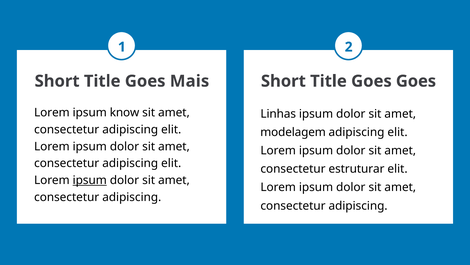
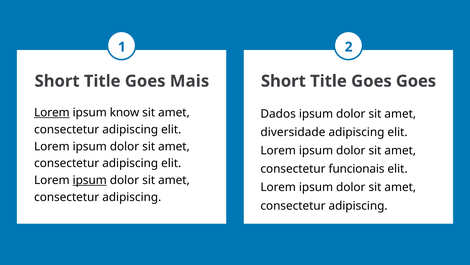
Lorem at (52, 112) underline: none -> present
Linhas: Linhas -> Dados
modelagem: modelagem -> diversidade
estruturar: estruturar -> funcionais
